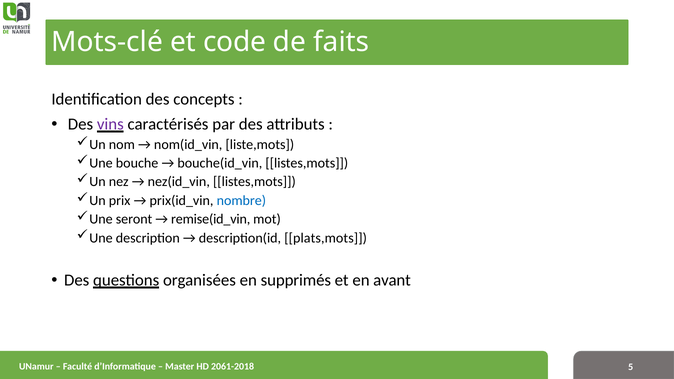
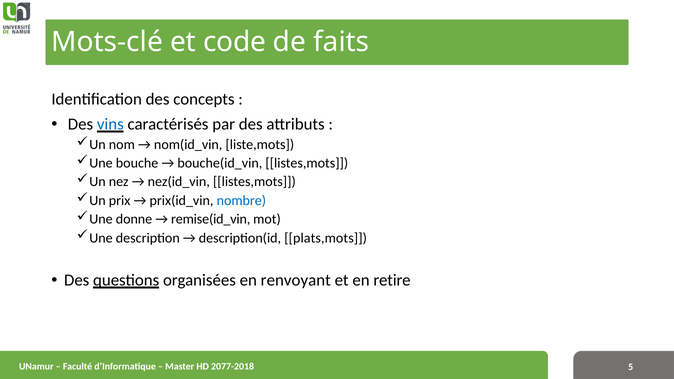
vins colour: purple -> blue
seront: seront -> donne
supprimés: supprimés -> renvoyant
avant: avant -> retire
2061-2018: 2061-2018 -> 2077-2018
